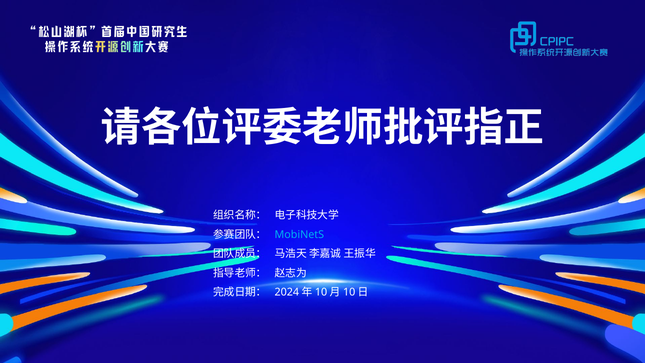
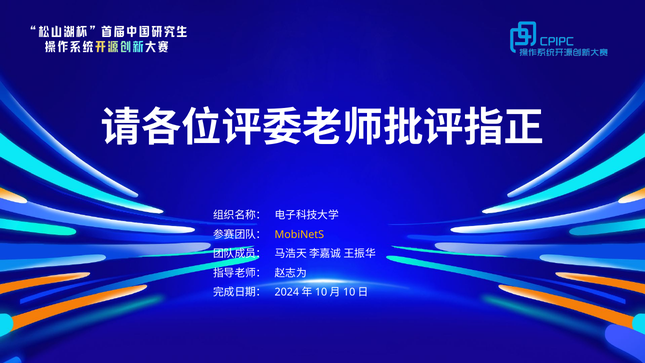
MobiNetS colour: light blue -> yellow
